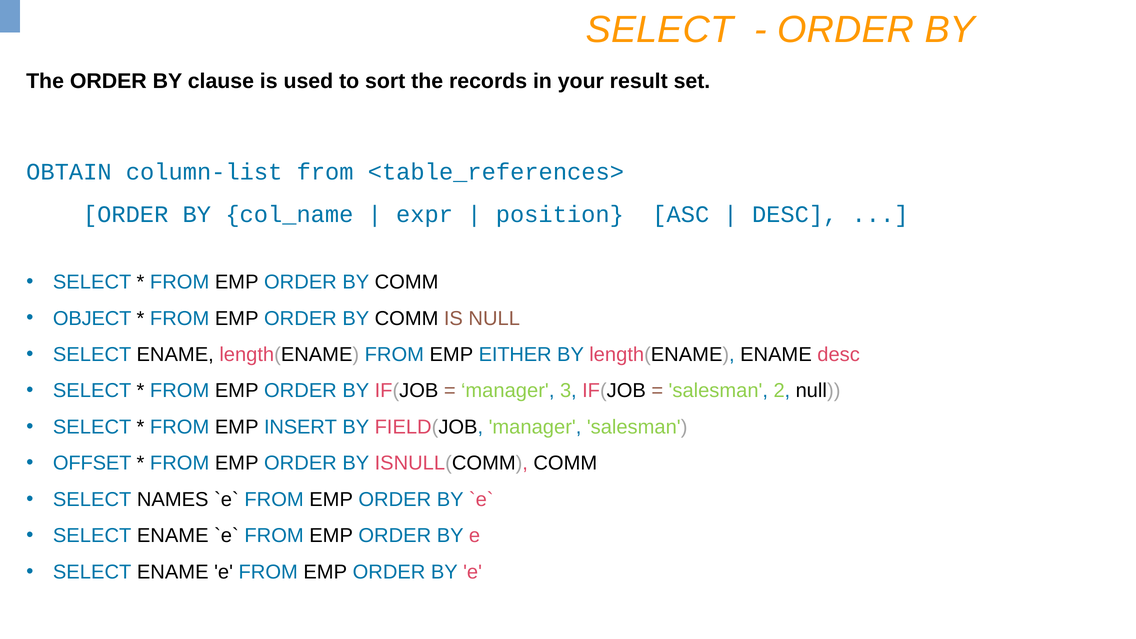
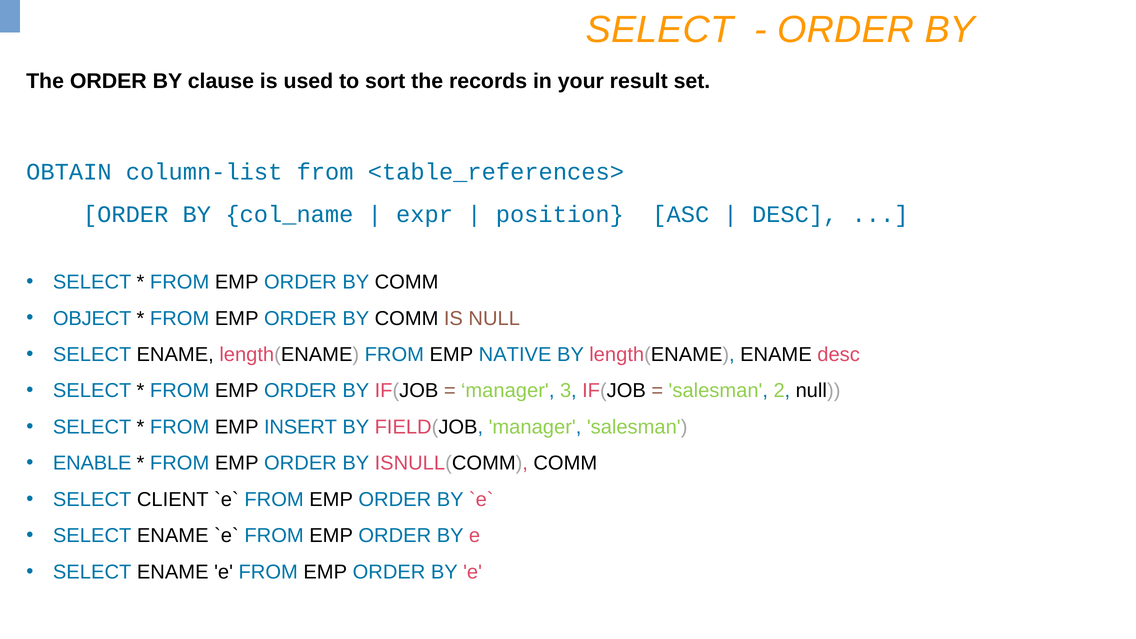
EITHER: EITHER -> NATIVE
OFFSET: OFFSET -> ENABLE
NAMES: NAMES -> CLIENT
